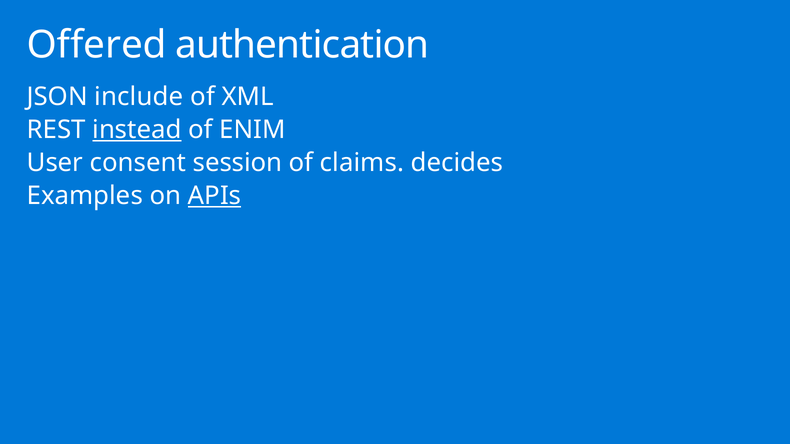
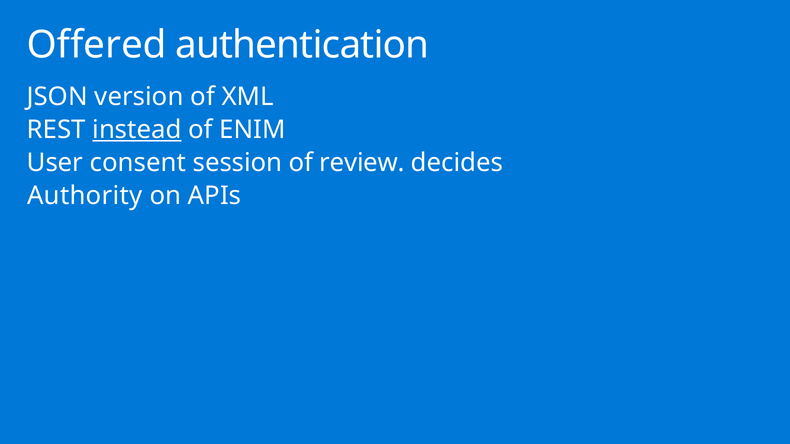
include: include -> version
claims: claims -> review
Examples: Examples -> Authority
APIs underline: present -> none
